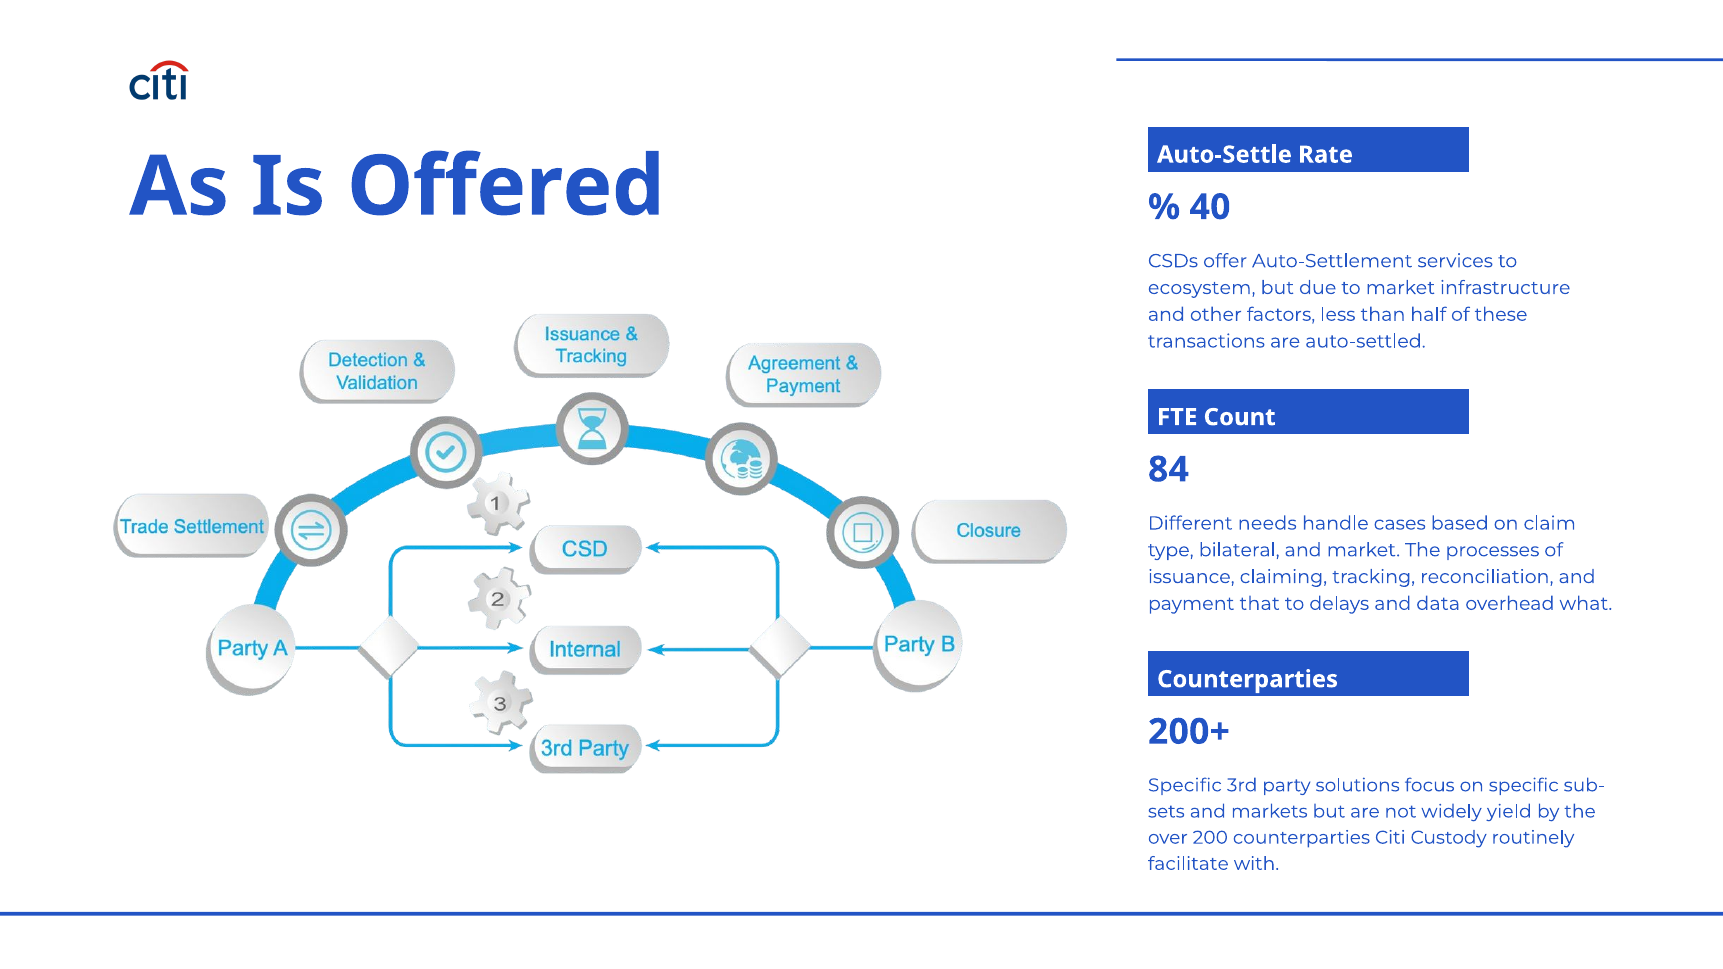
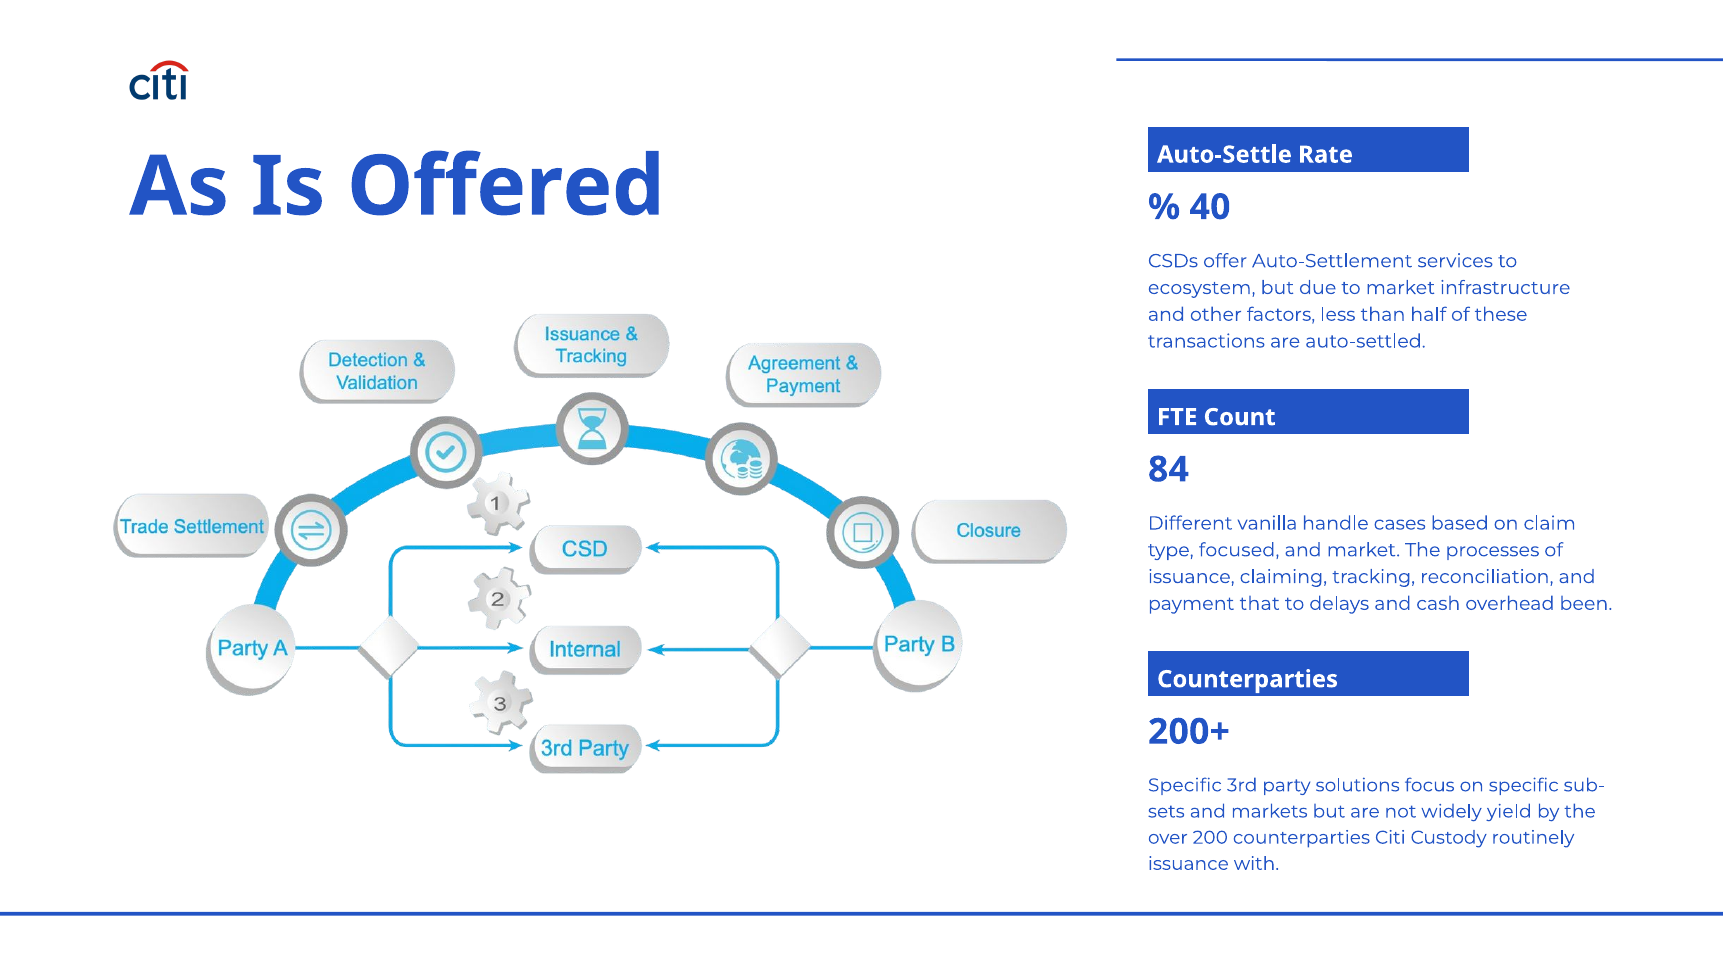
needs: needs -> vanilla
bilateral: bilateral -> focused
data: data -> cash
what: what -> been
facilitate at (1188, 864): facilitate -> issuance
